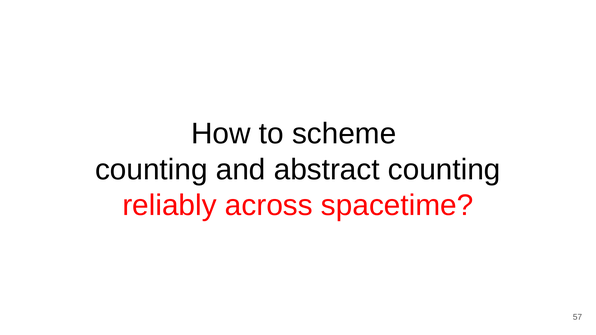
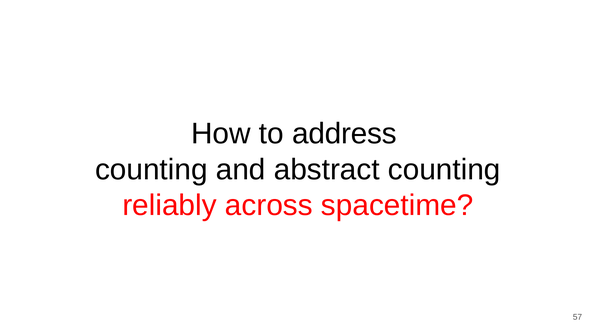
scheme: scheme -> address
